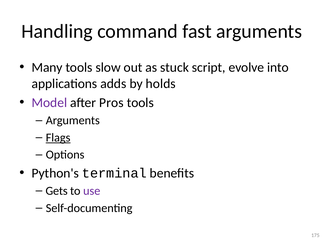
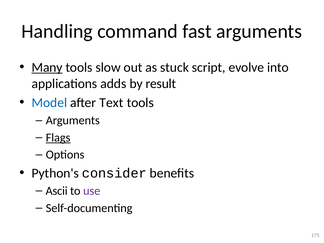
Many underline: none -> present
holds: holds -> result
Model colour: purple -> blue
Pros: Pros -> Text
terminal: terminal -> consider
Gets: Gets -> Ascii
